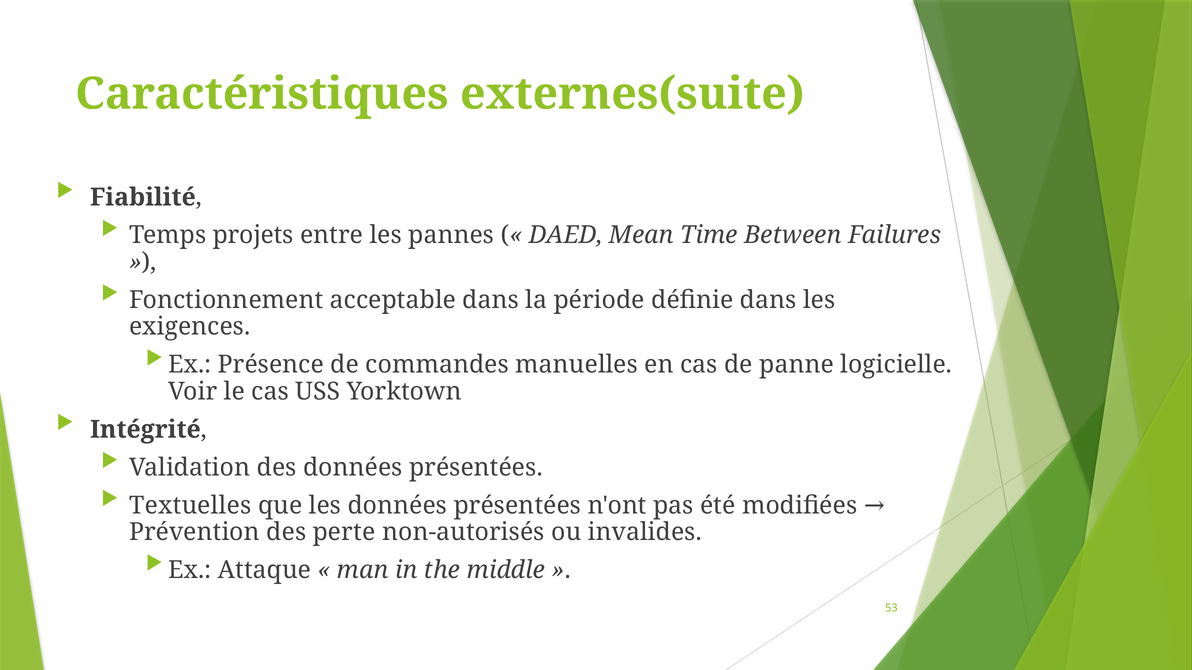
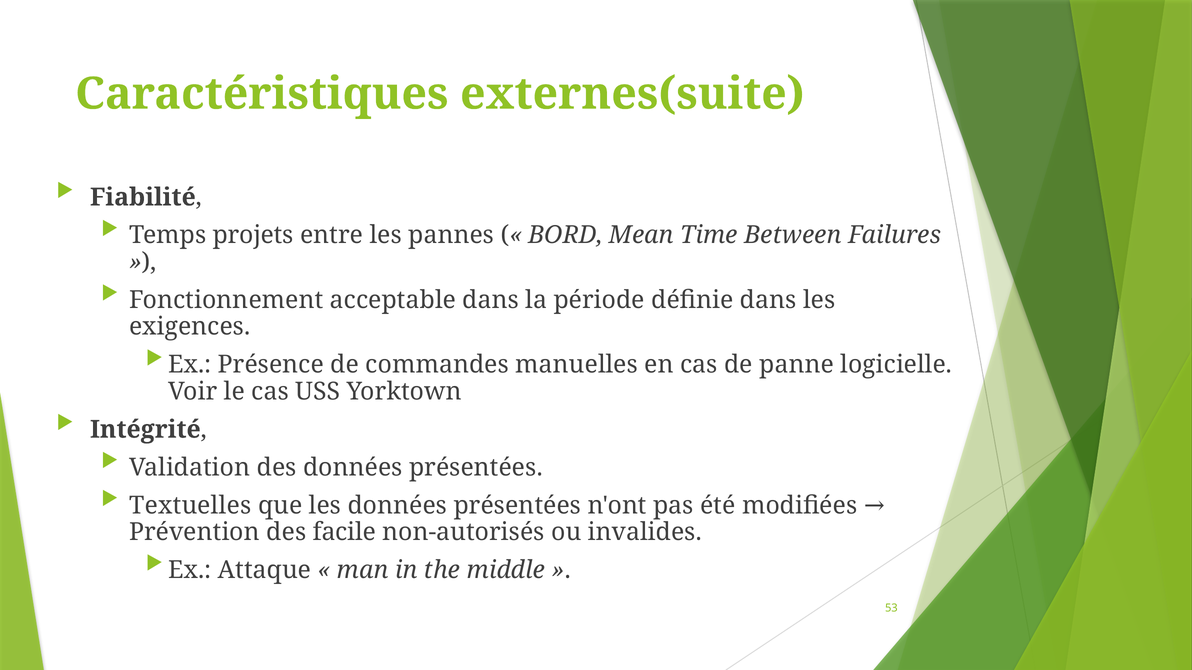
DAED: DAED -> BORD
perte: perte -> facile
